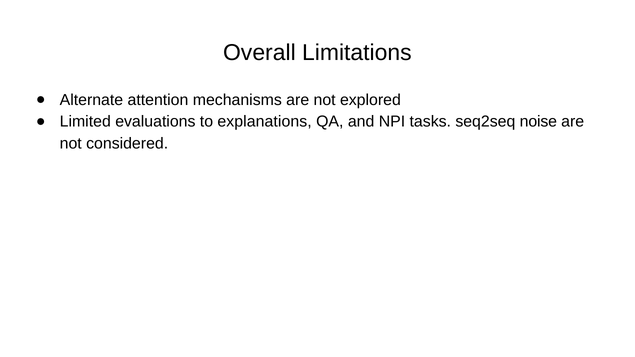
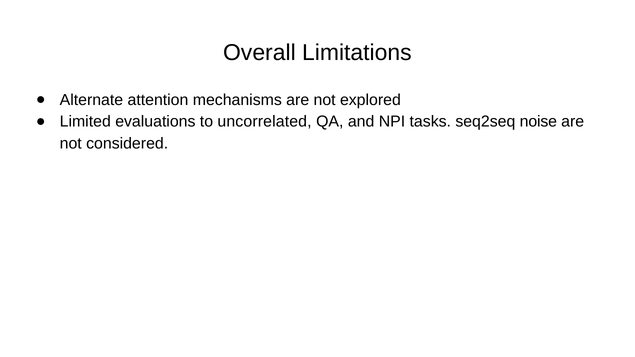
explanations: explanations -> uncorrelated
